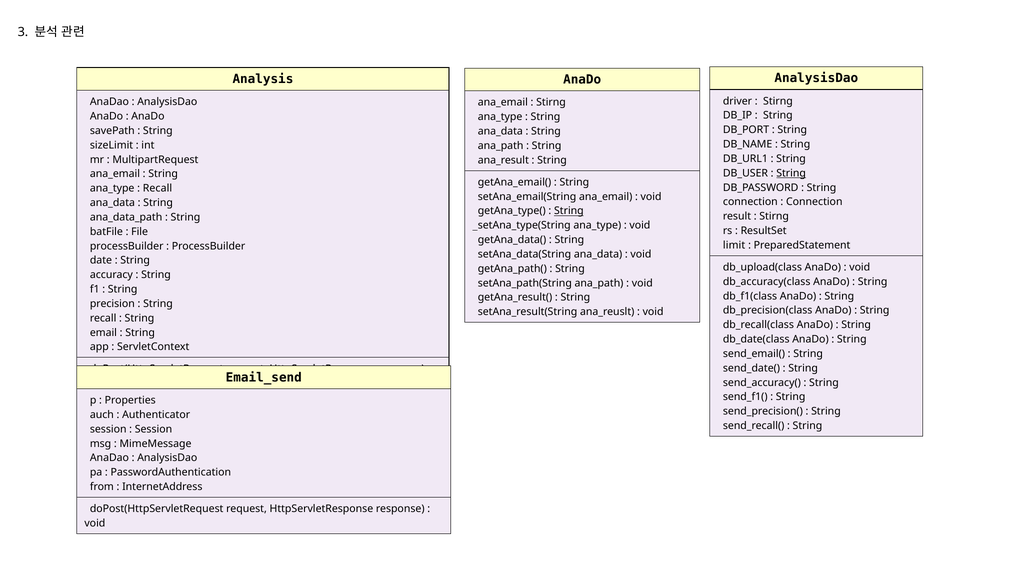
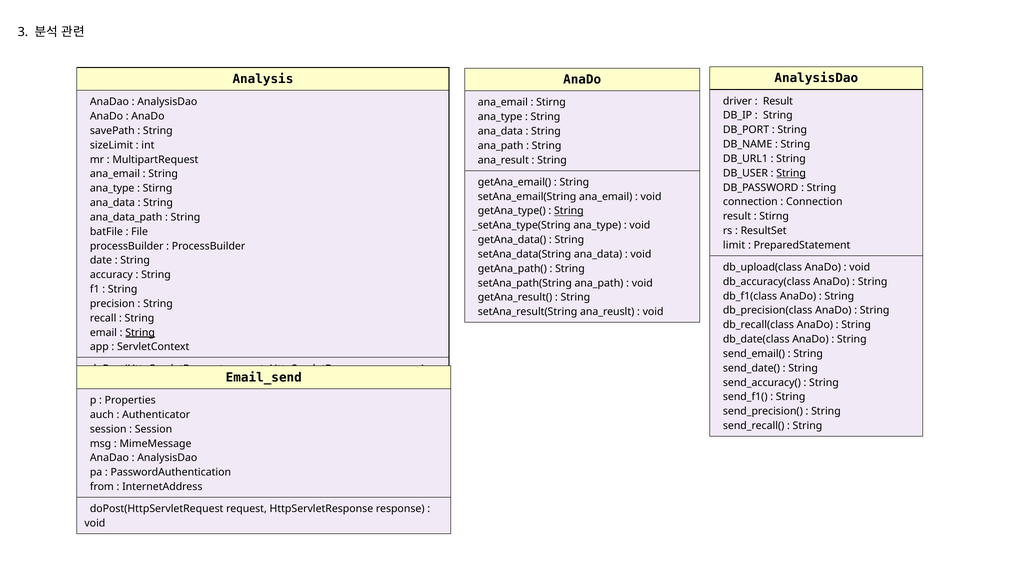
Stirng at (778, 101): Stirng -> Result
Recall at (157, 188): Recall -> Stirng
String at (140, 333) underline: none -> present
